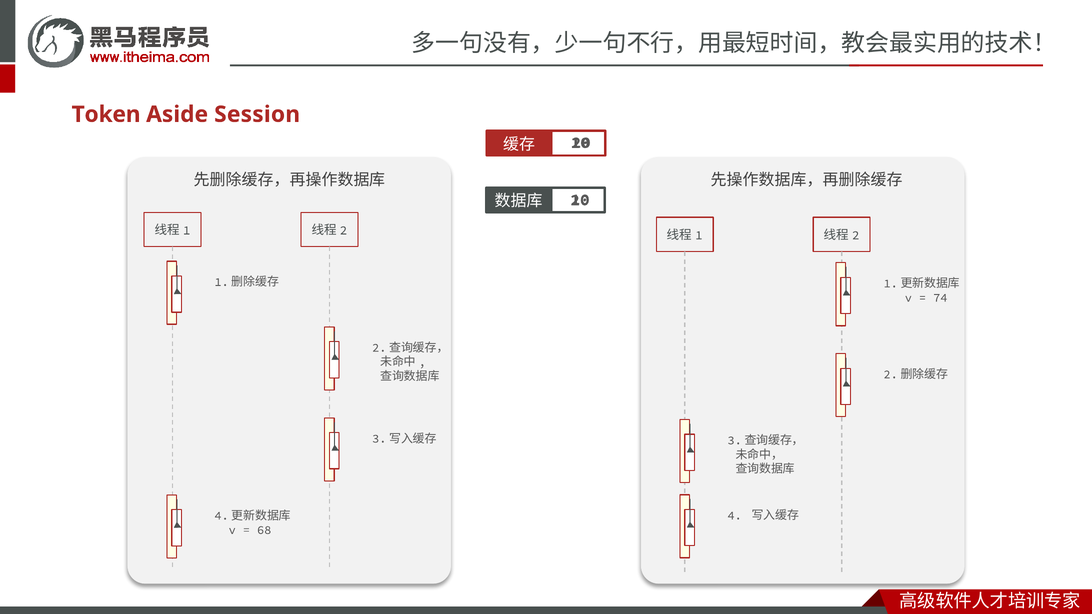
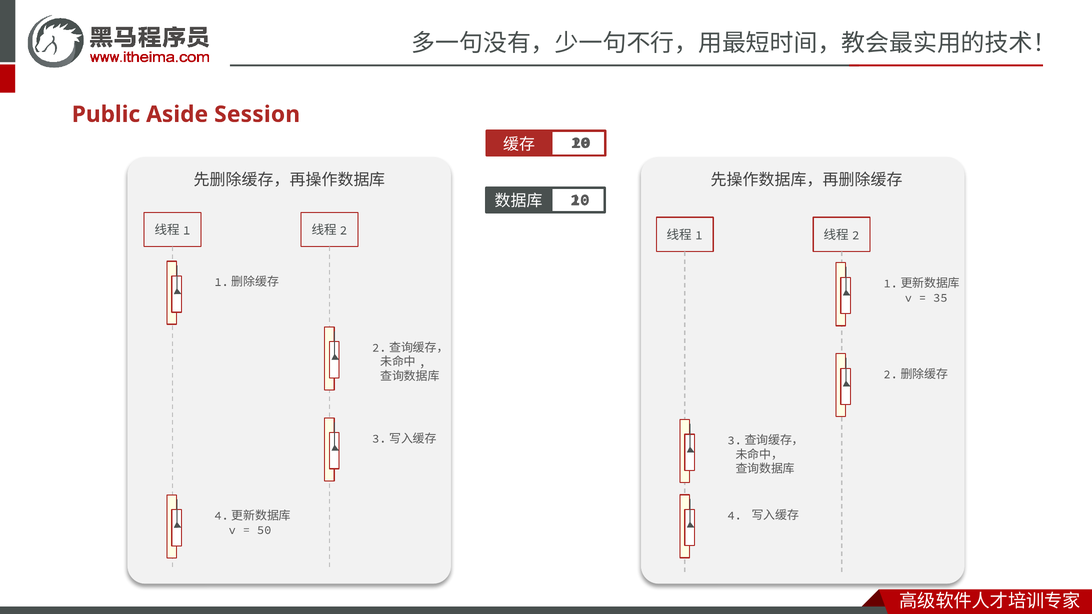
Token: Token -> Public
74: 74 -> 35
68: 68 -> 50
